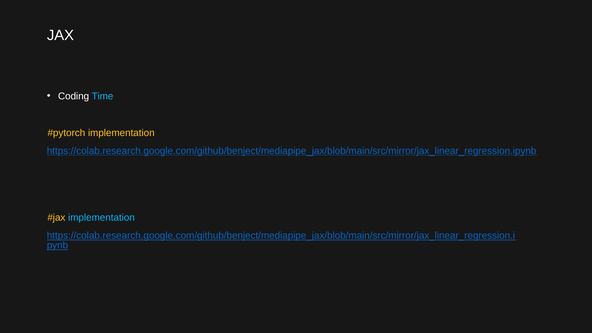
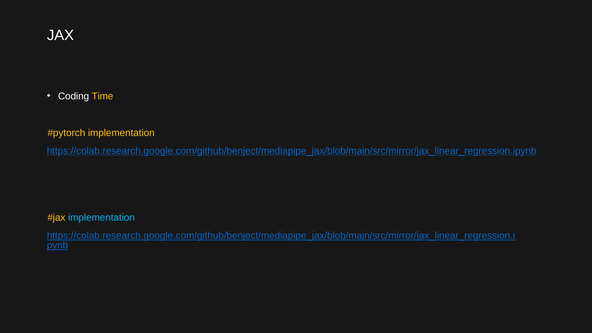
Time colour: light blue -> yellow
